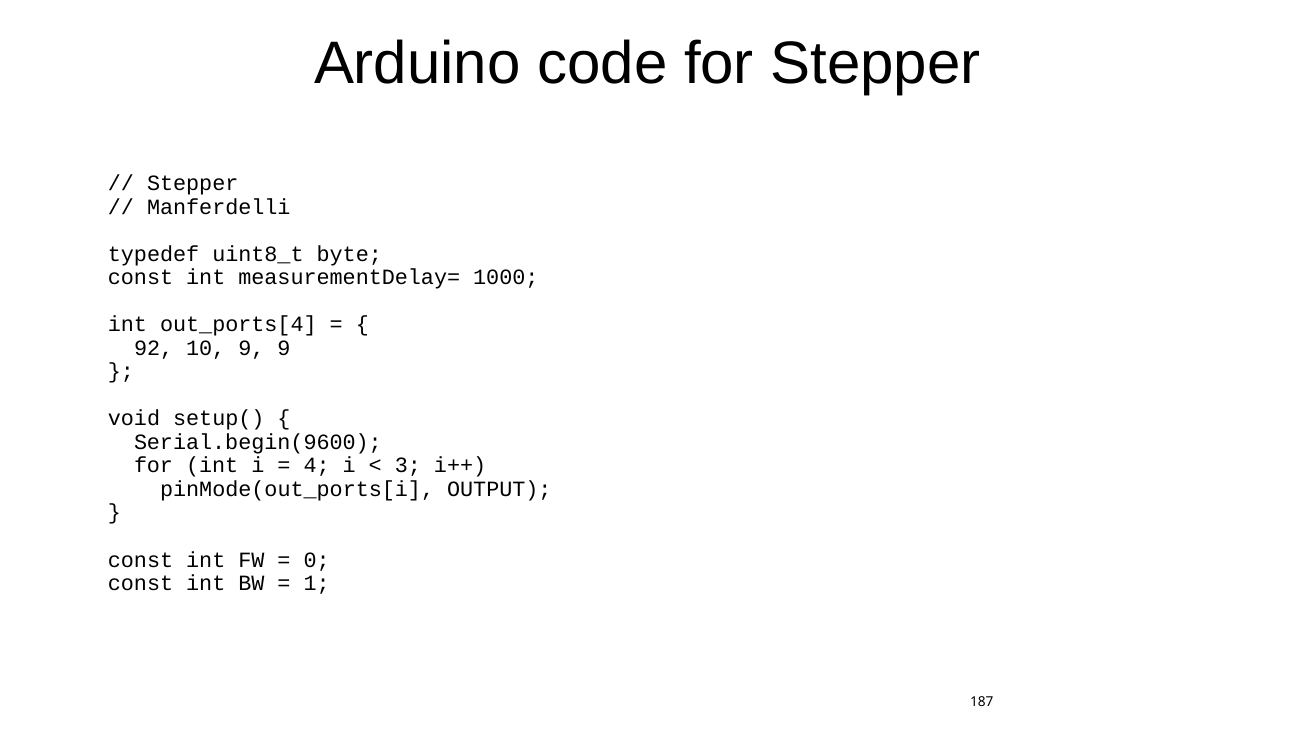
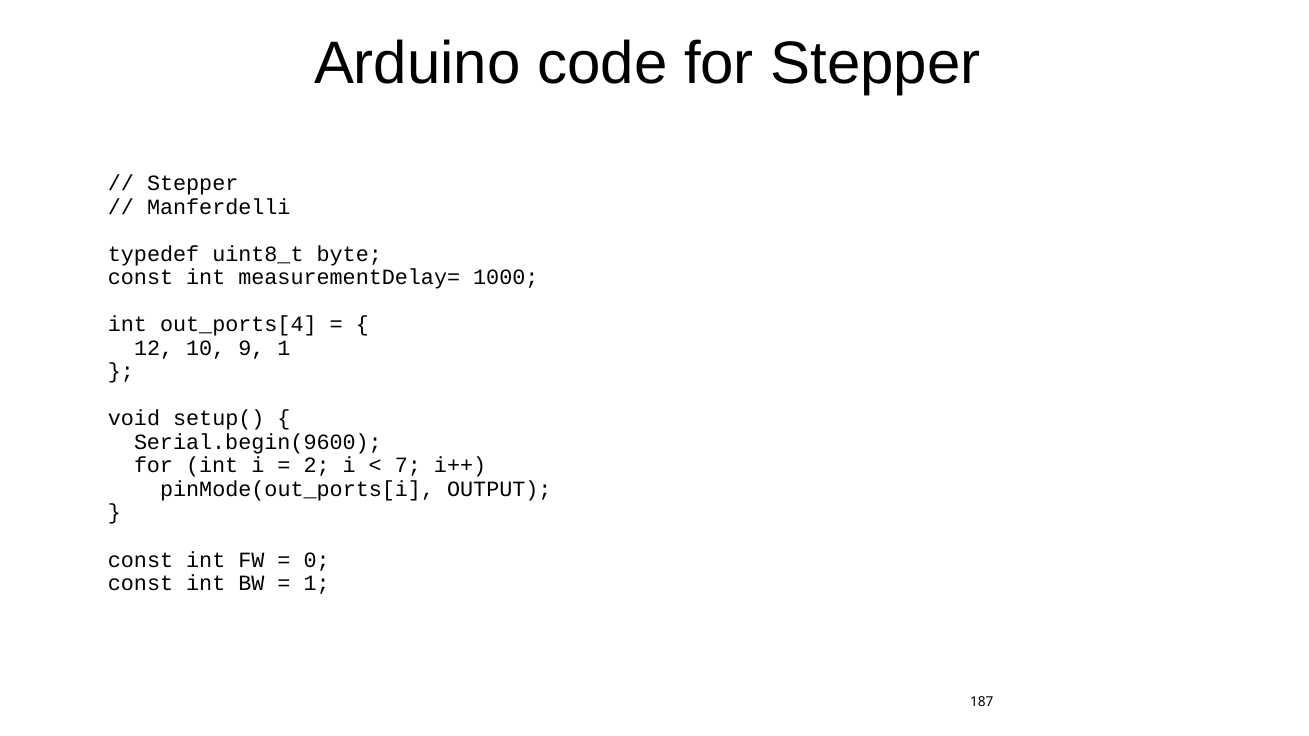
92: 92 -> 12
9 9: 9 -> 1
4: 4 -> 2
3: 3 -> 7
